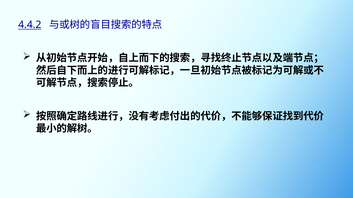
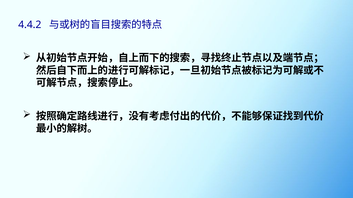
4.4.2 underline: present -> none
